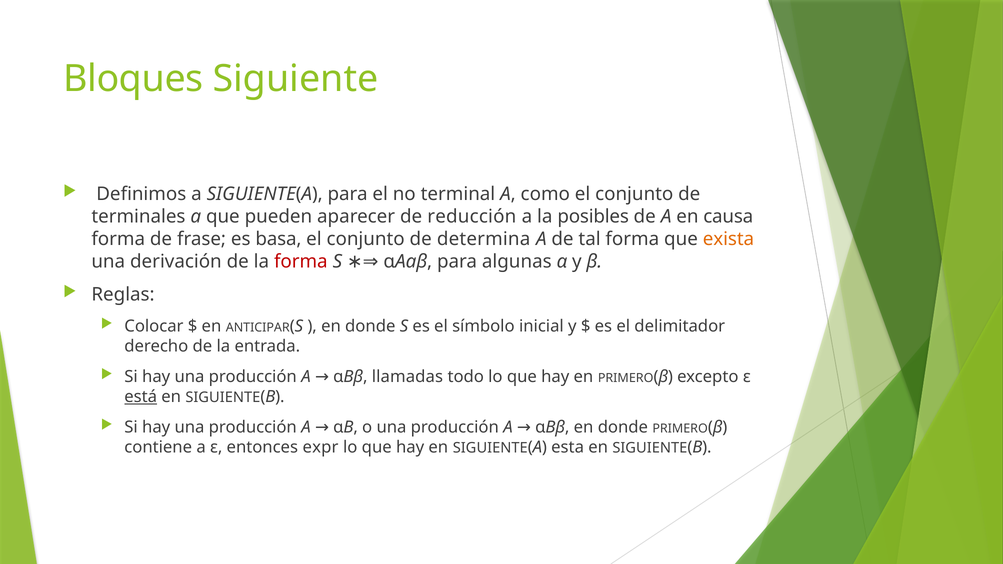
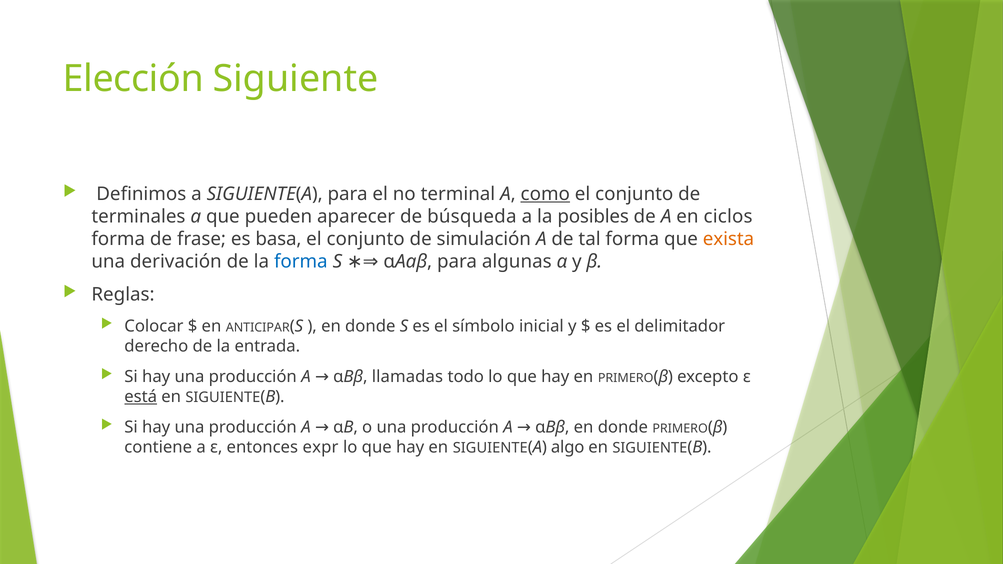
Bloques: Bloques -> Elección
como underline: none -> present
reducción: reducción -> búsqueda
causa: causa -> ciclos
determina: determina -> simulación
forma at (301, 262) colour: red -> blue
esta: esta -> algo
